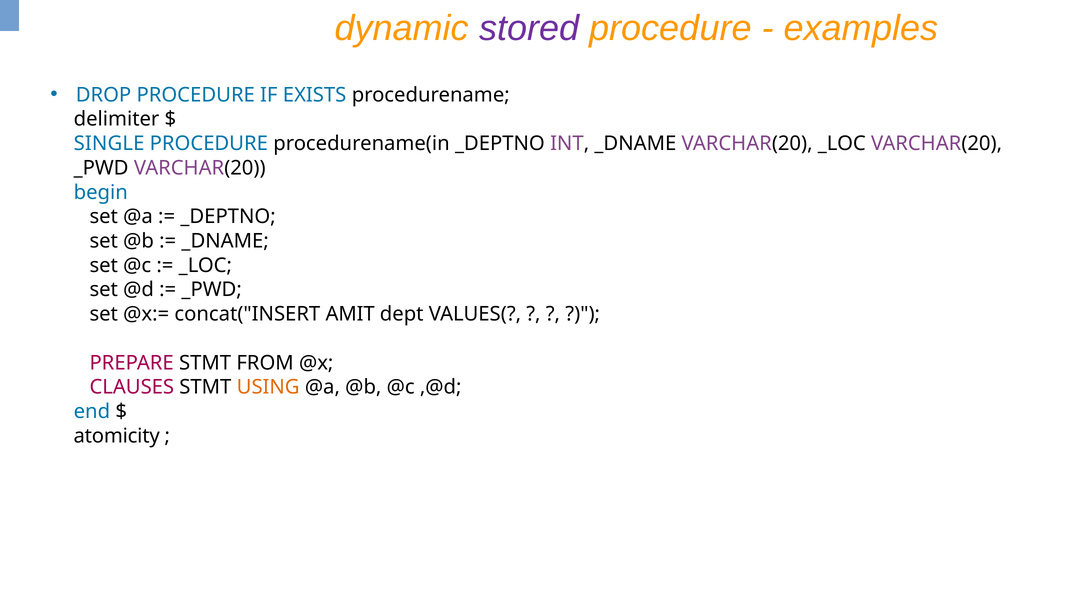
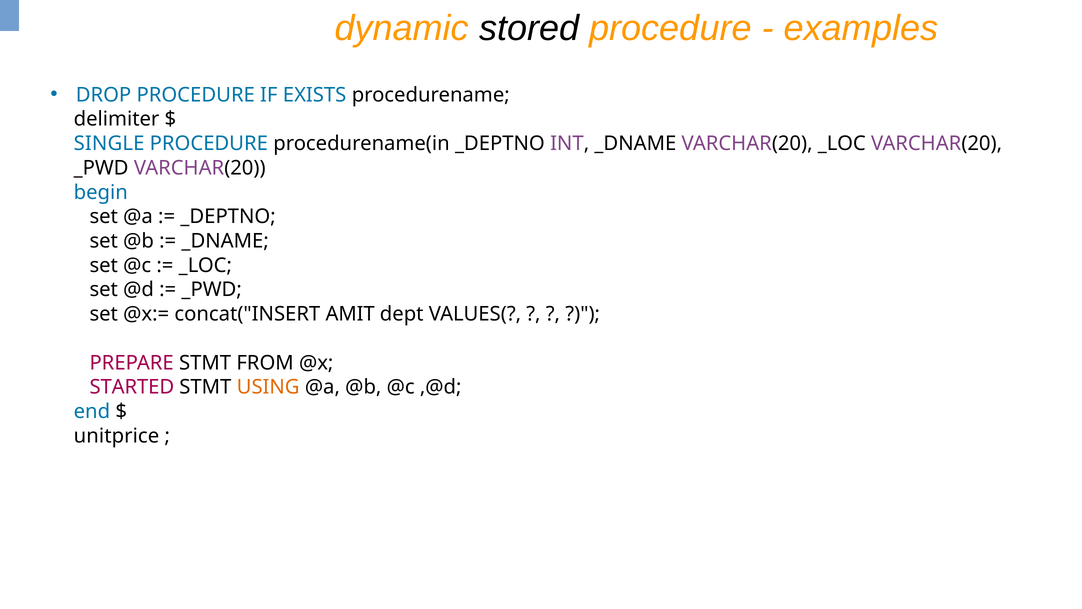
stored colour: purple -> black
CLAUSES: CLAUSES -> STARTED
atomicity: atomicity -> unitprice
